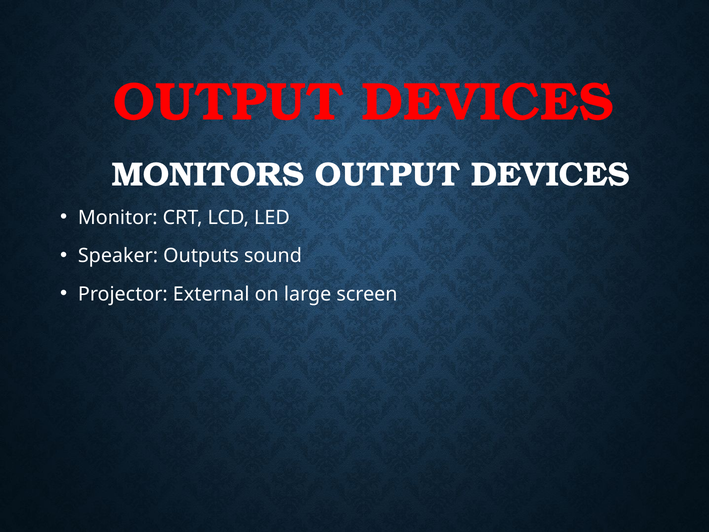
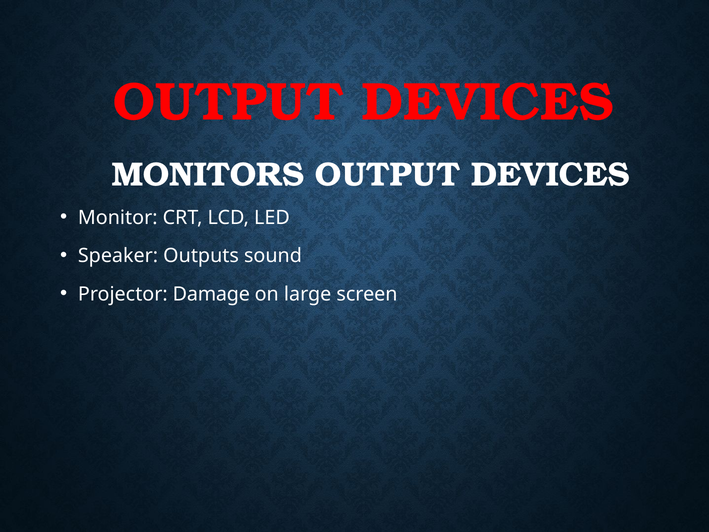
External: External -> Damage
